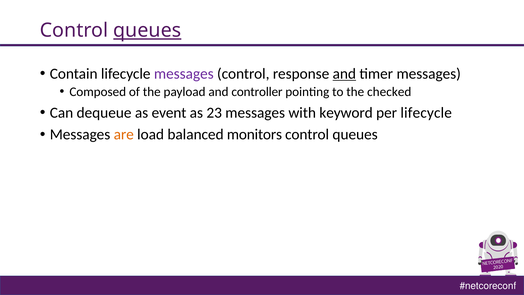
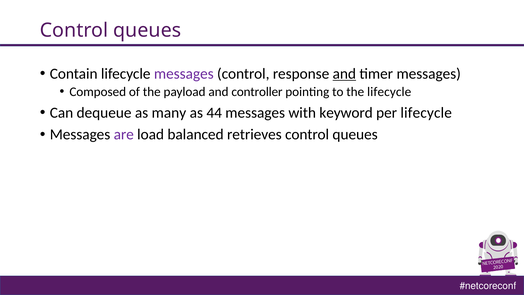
queues at (147, 30) underline: present -> none
the checked: checked -> lifecycle
event: event -> many
23: 23 -> 44
are colour: orange -> purple
monitors: monitors -> retrieves
